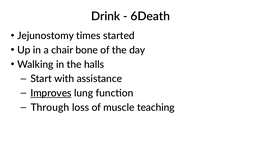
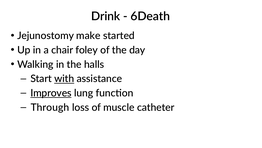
times: times -> make
bone: bone -> foley
with underline: none -> present
teaching: teaching -> catheter
